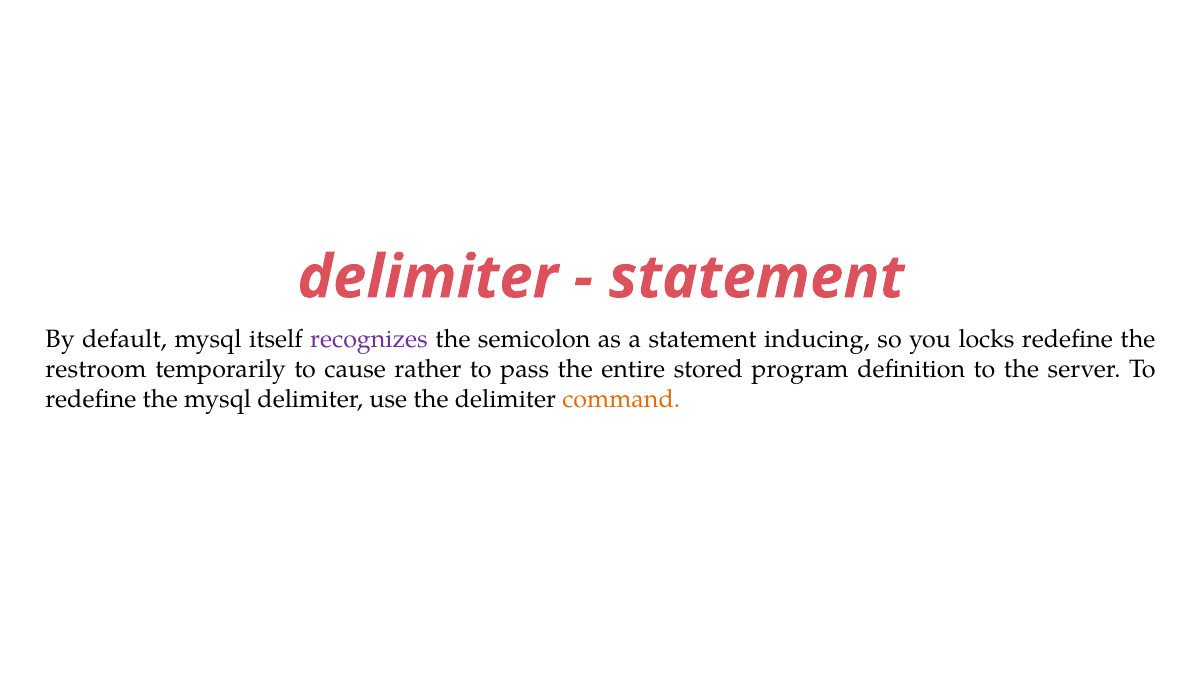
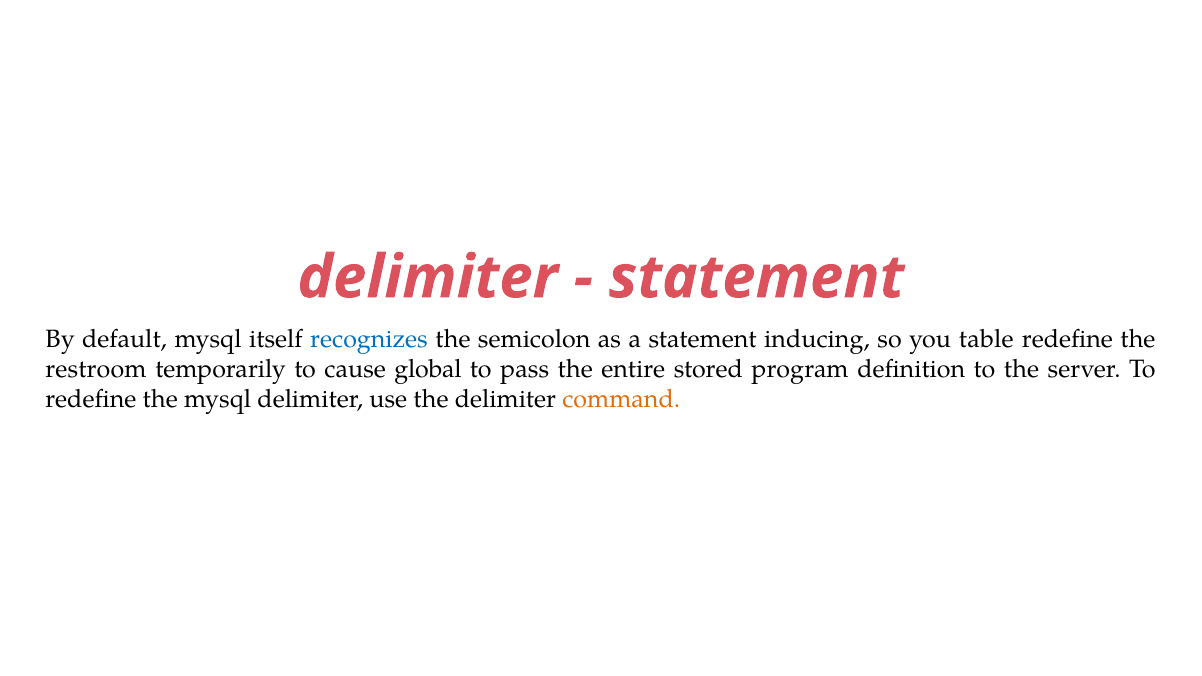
recognizes colour: purple -> blue
locks: locks -> table
rather: rather -> global
